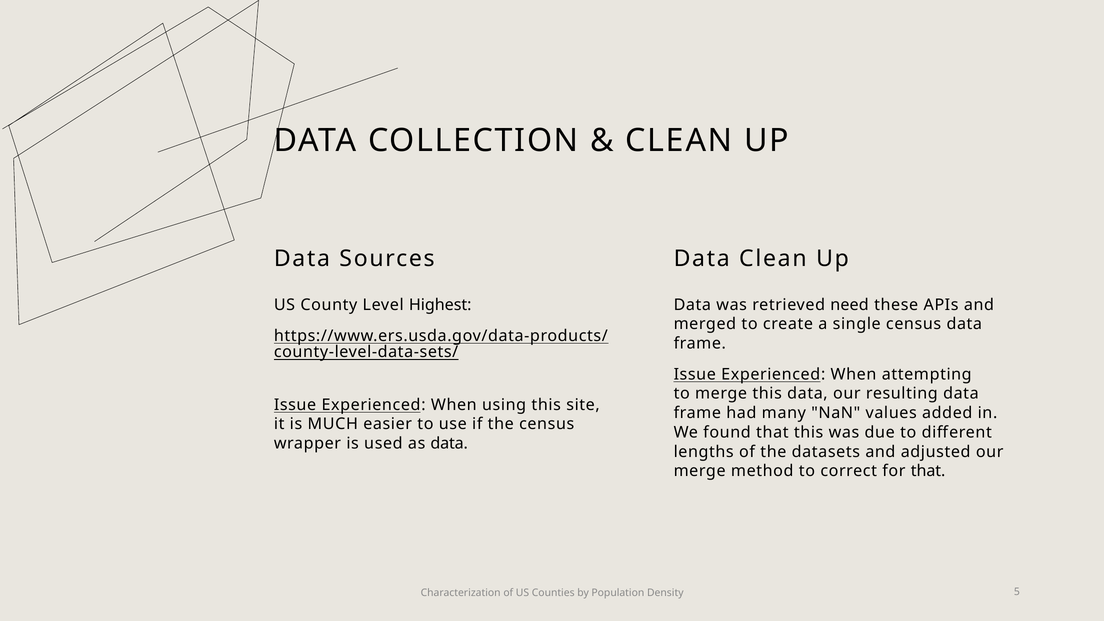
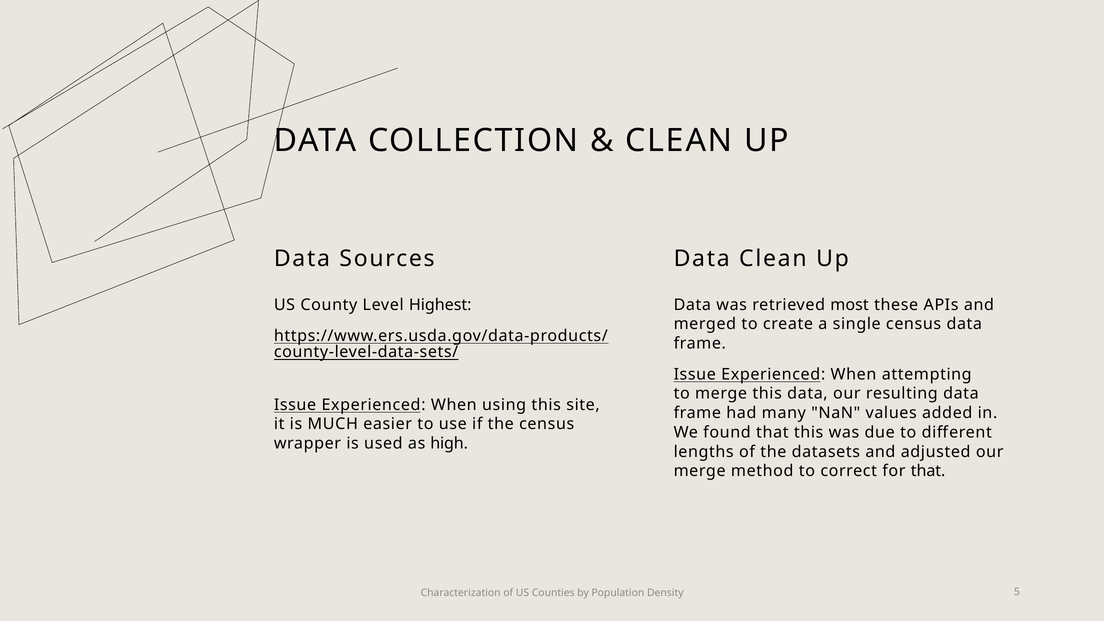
need: need -> most
as data: data -> high
